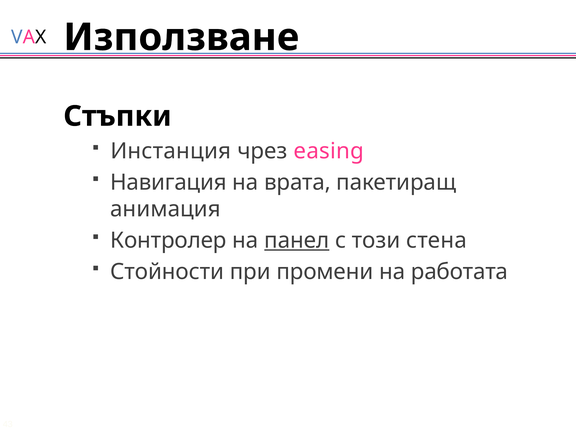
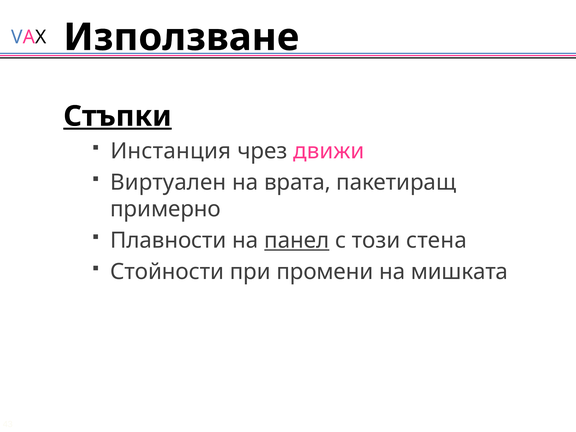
Стъпки underline: none -> present
easing: easing -> движи
Навигация: Навигация -> Виртуален
анимация: анимация -> примерно
Контролер: Контролер -> Плавности
работата: работата -> мишката
